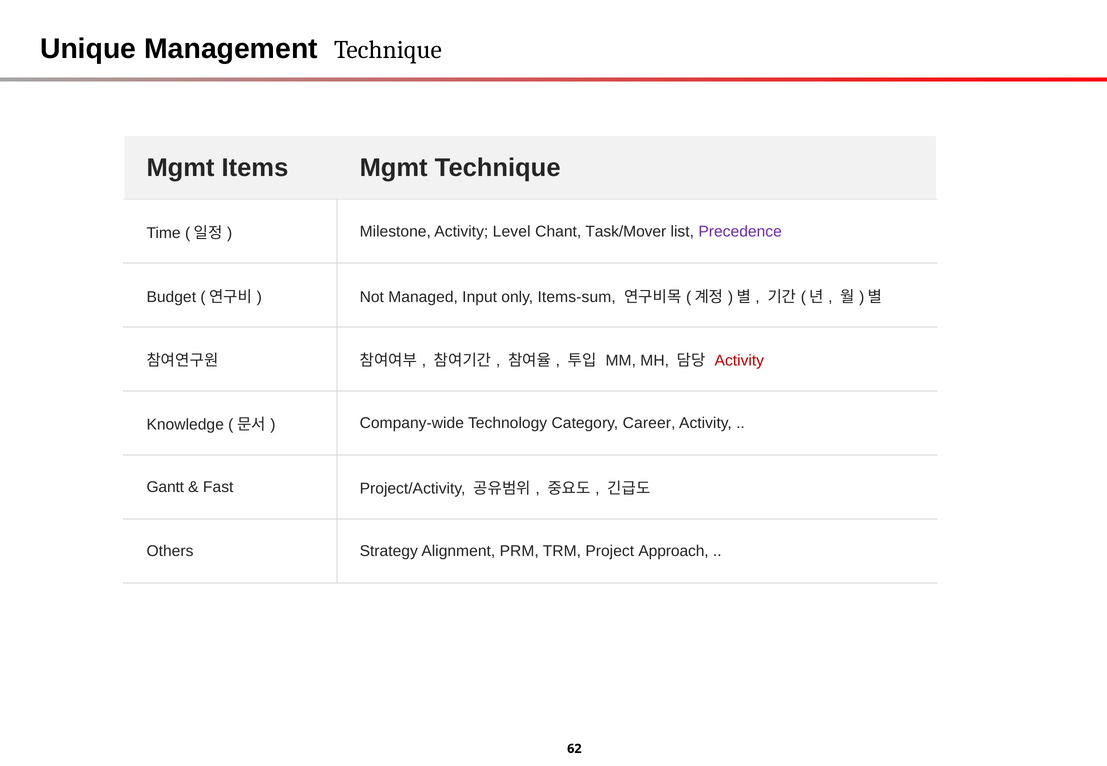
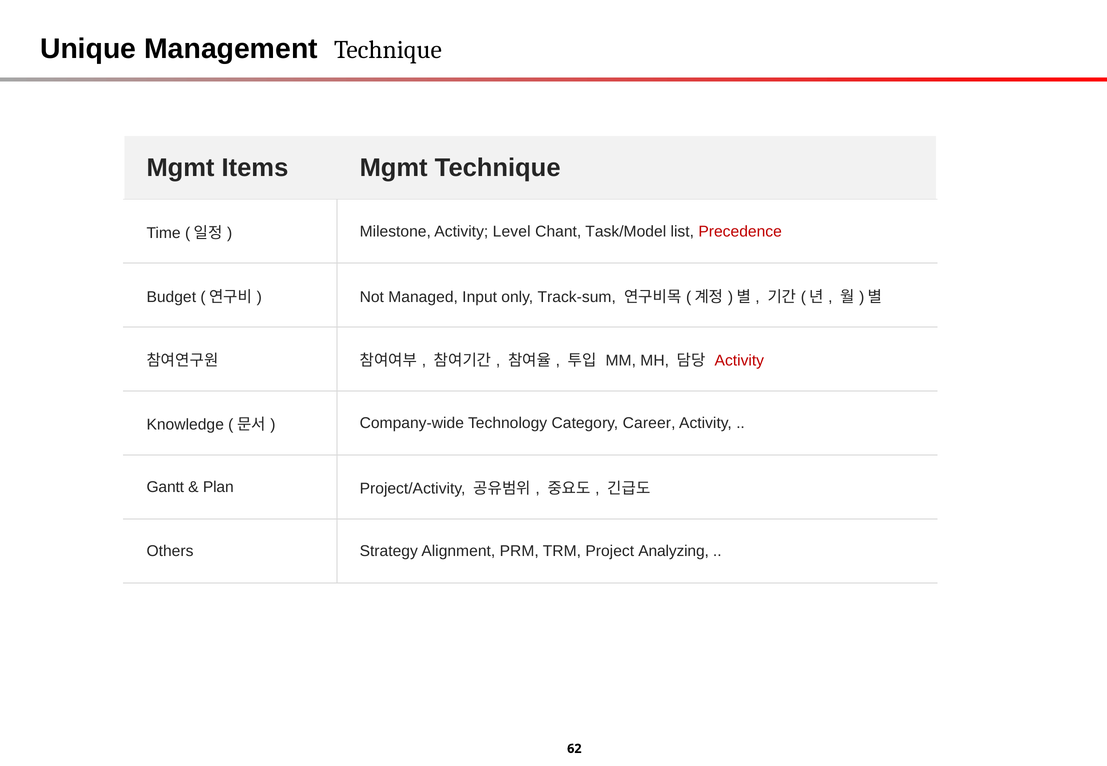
Task/Mover: Task/Mover -> Task/Model
Precedence colour: purple -> red
Items-sum: Items-sum -> Track-sum
Fast: Fast -> Plan
Approach: Approach -> Analyzing
